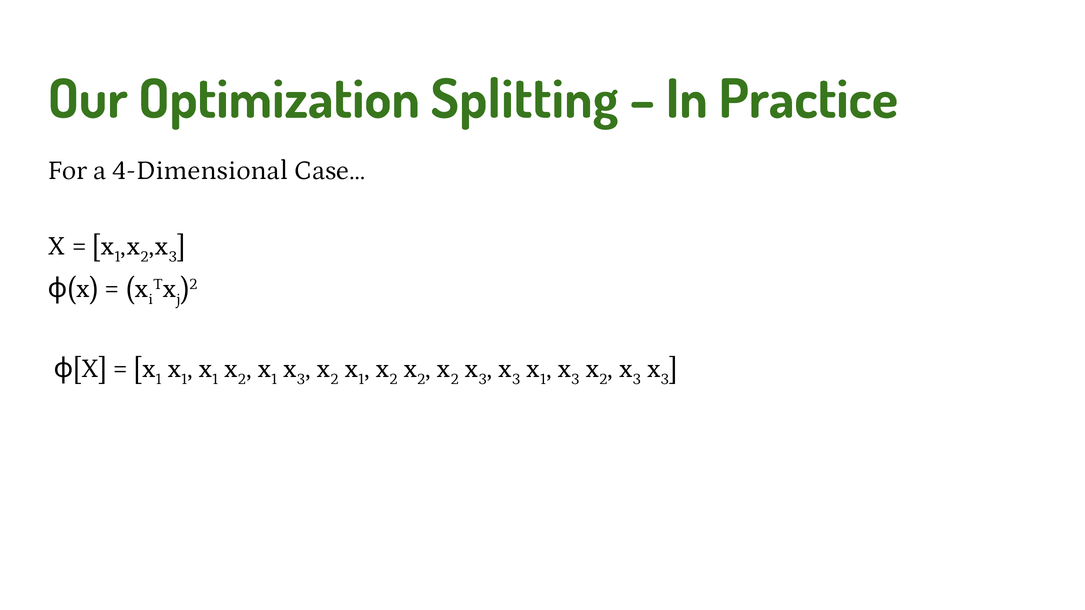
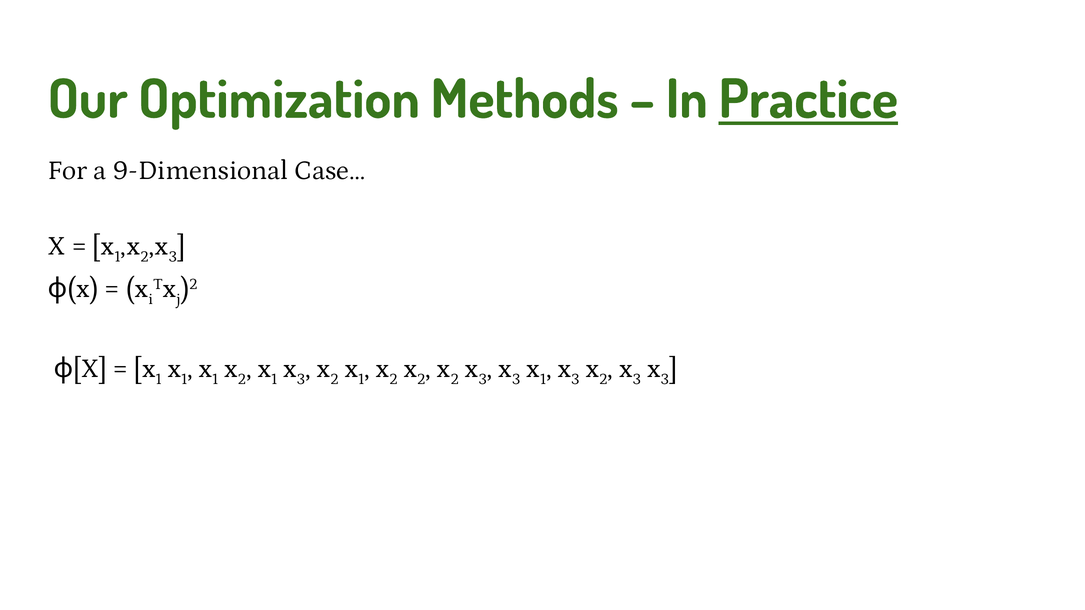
Splitting: Splitting -> Methods
Practice underline: none -> present
4-Dimensional: 4-Dimensional -> 9-Dimensional
